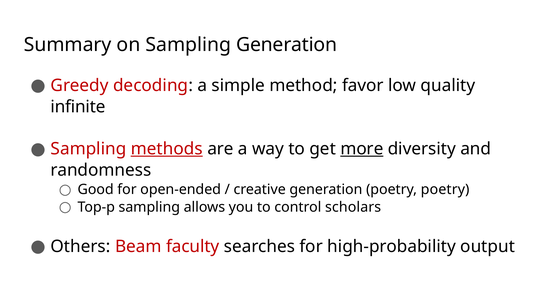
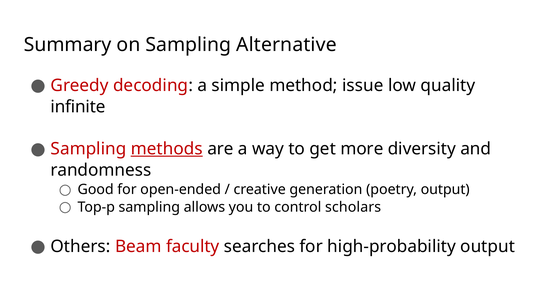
Sampling Generation: Generation -> Alternative
favor: favor -> issue
more underline: present -> none
poetry poetry: poetry -> output
